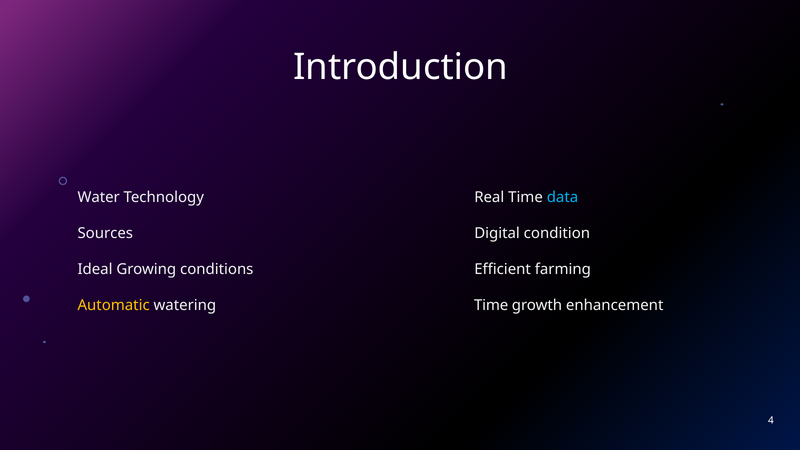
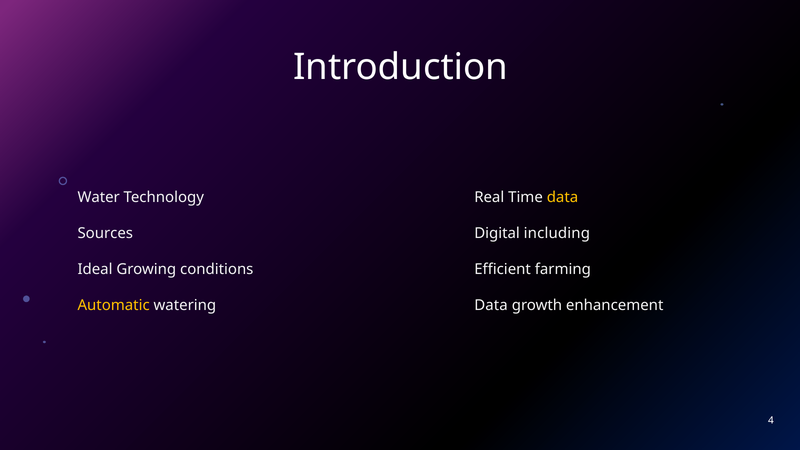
data at (563, 197) colour: light blue -> yellow
condition: condition -> including
Time at (491, 305): Time -> Data
